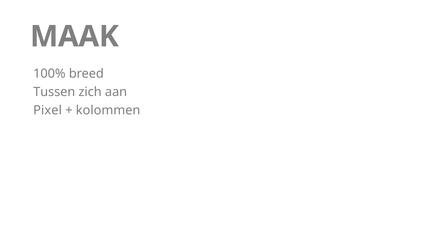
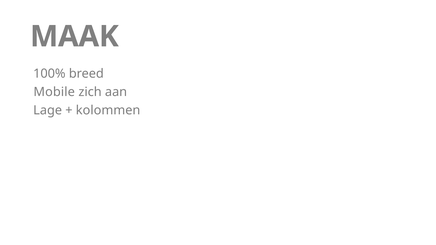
Tussen: Tussen -> Mobile
Pixel: Pixel -> Lage
